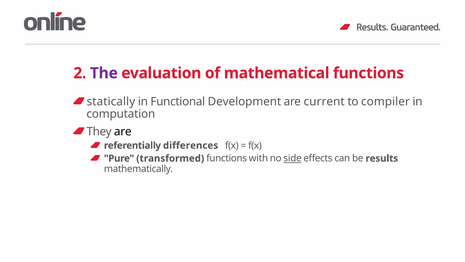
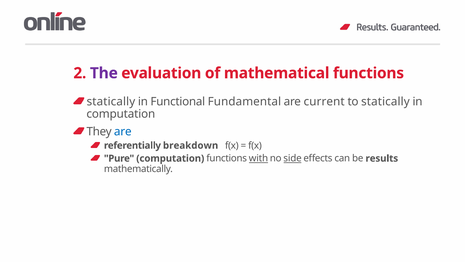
Development: Development -> Fundamental
to compiler: compiler -> statically
are at (123, 131) colour: black -> blue
differences: differences -> breakdown
Pure transformed: transformed -> computation
with underline: none -> present
